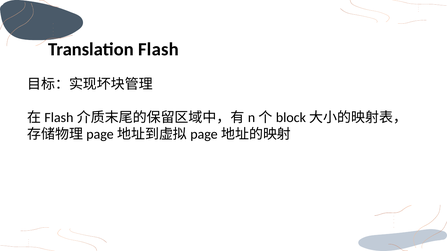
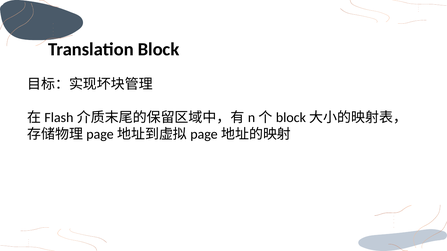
Flash: Flash -> Block
